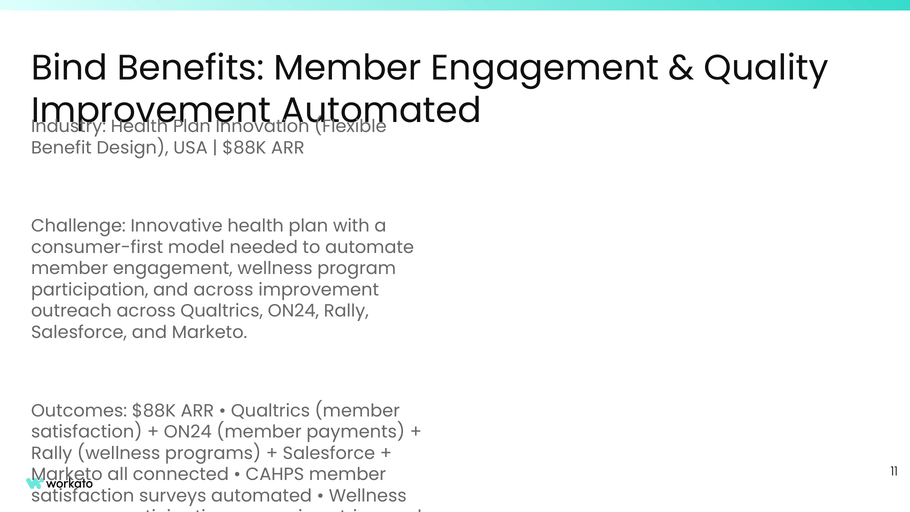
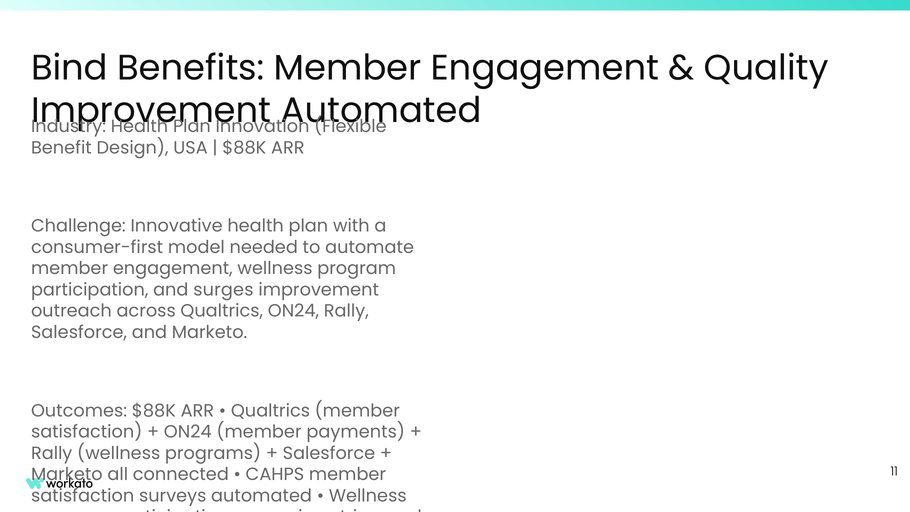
and across: across -> surges
